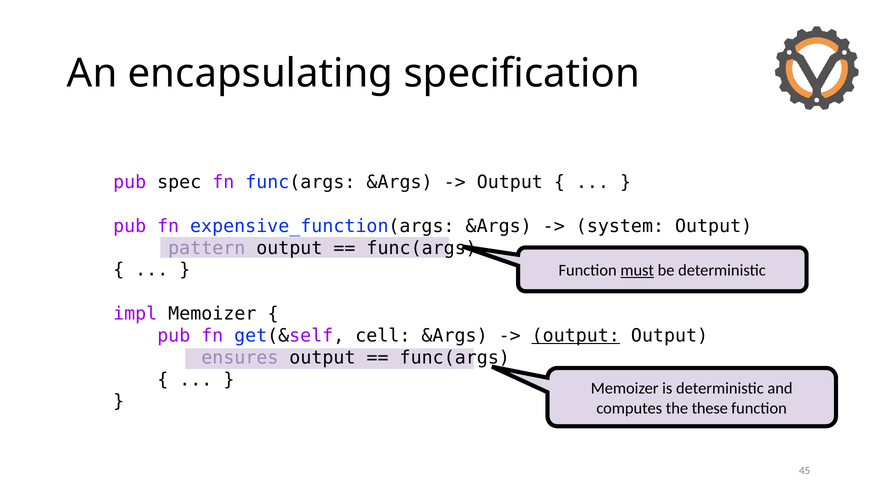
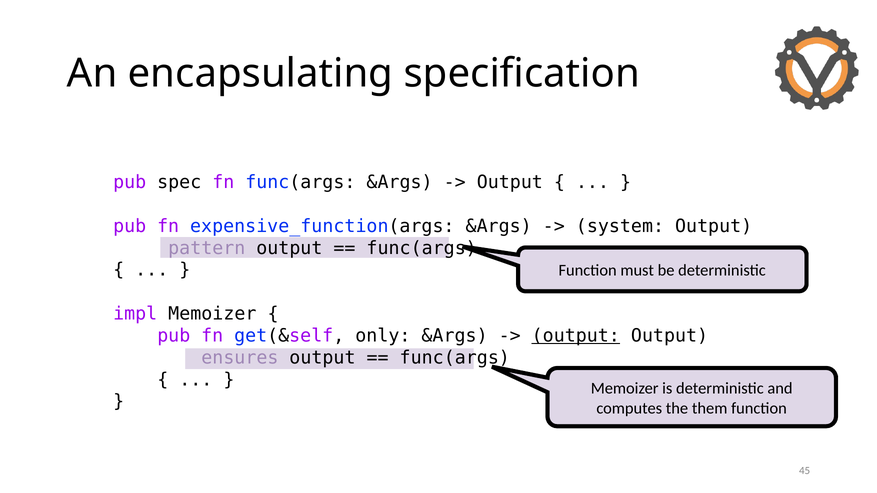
must underline: present -> none
cell: cell -> only
these: these -> them
